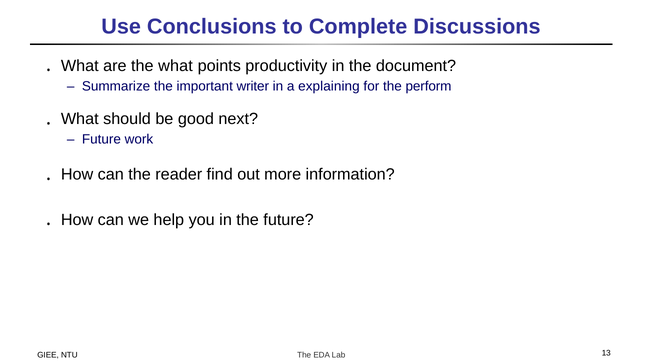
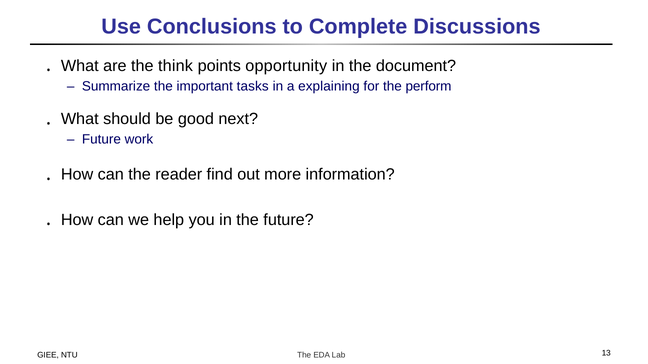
the what: what -> think
productivity: productivity -> opportunity
writer: writer -> tasks
